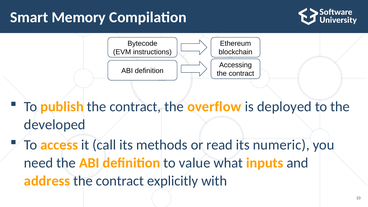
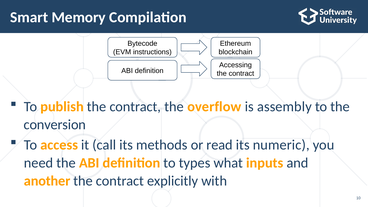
deployed: deployed -> assembly
developed: developed -> conversion
value: value -> types
address: address -> another
